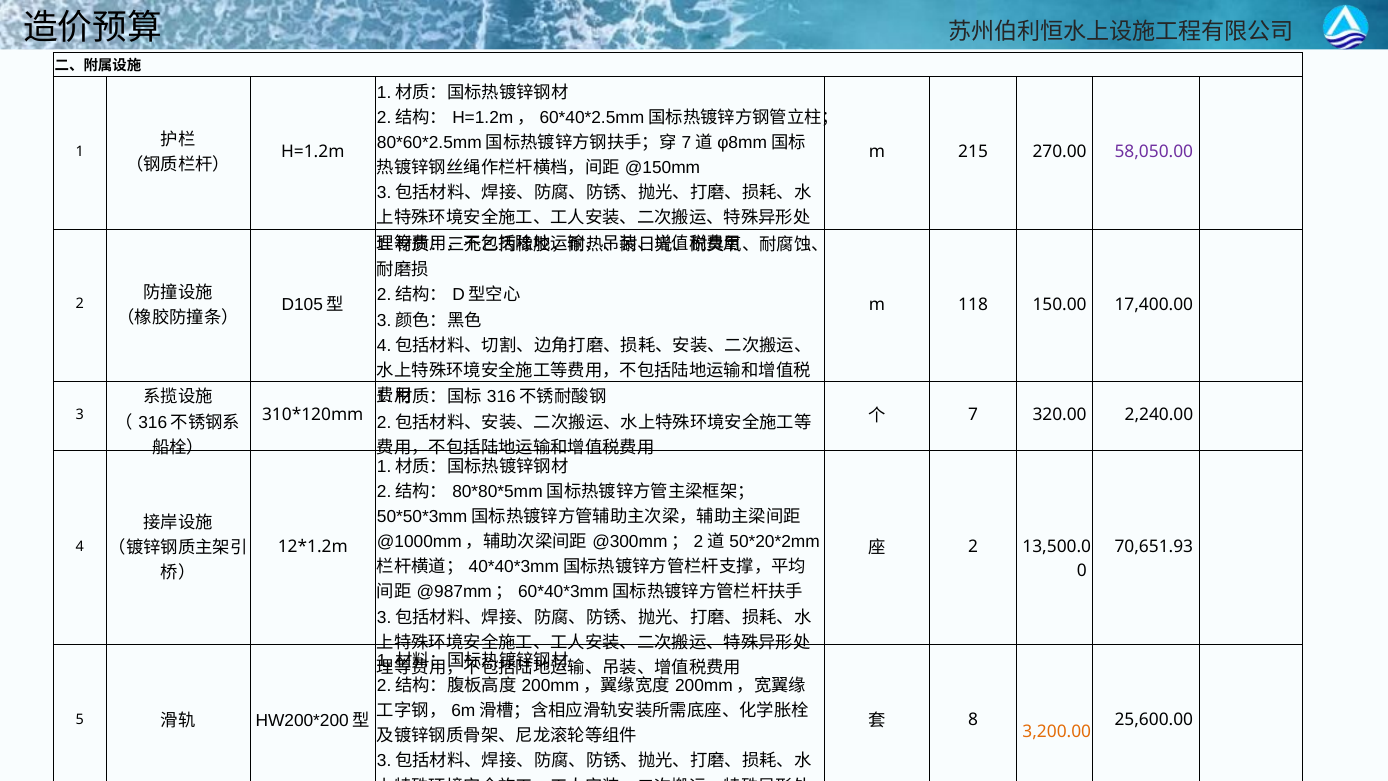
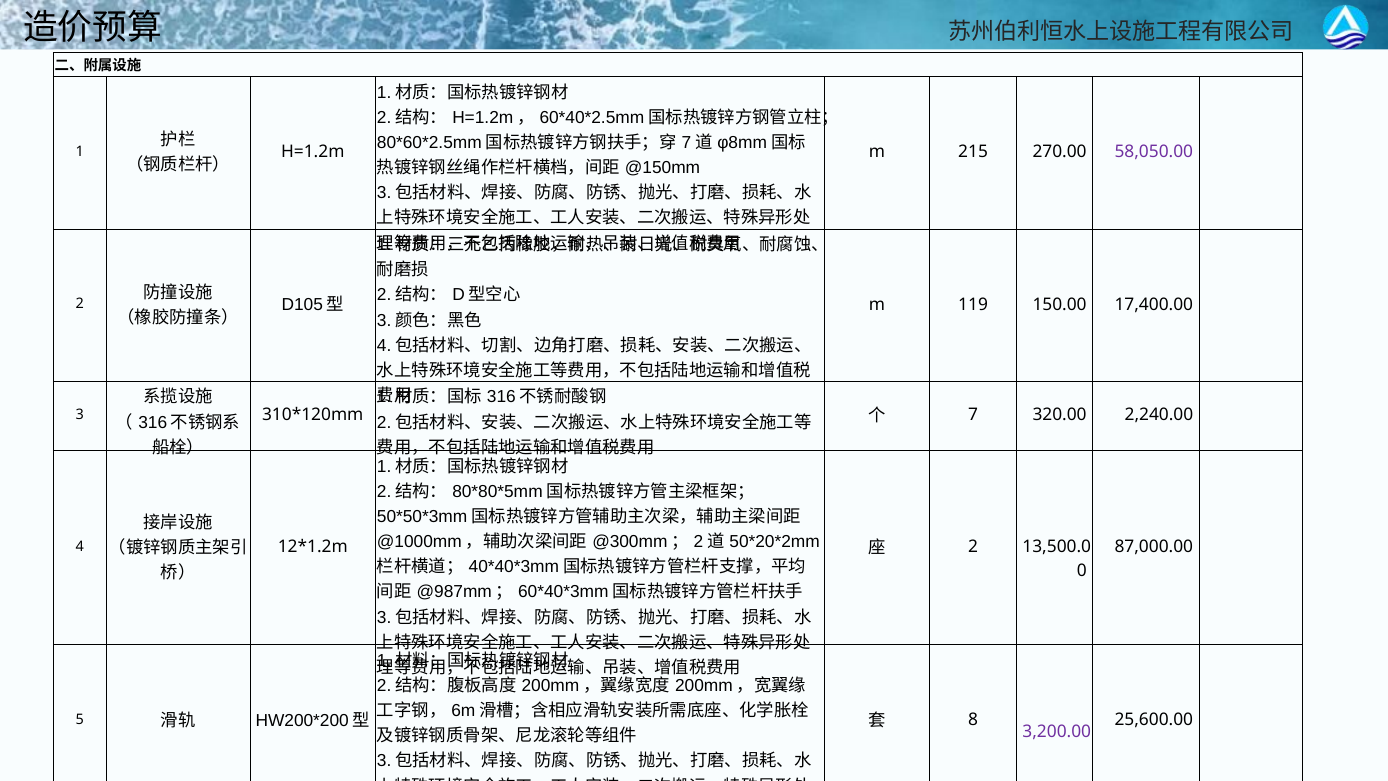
118: 118 -> 119
70,651.93: 70,651.93 -> 87,000.00
3,200.00 colour: orange -> purple
